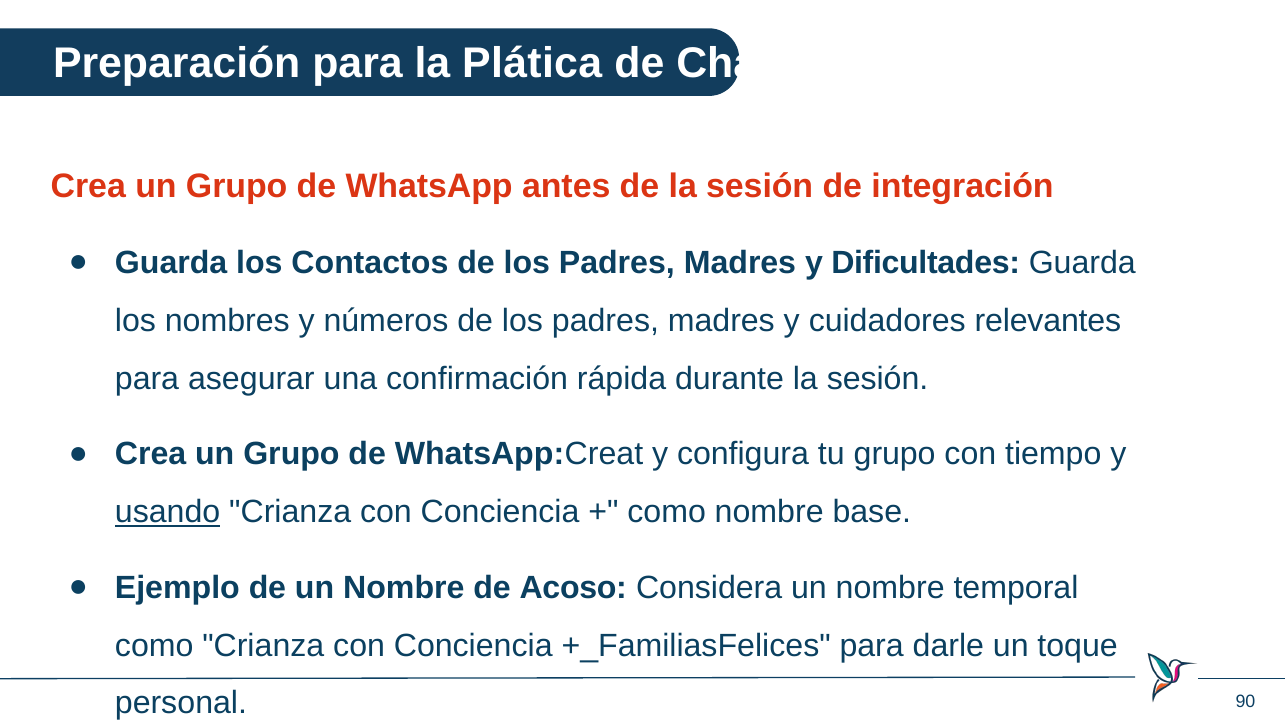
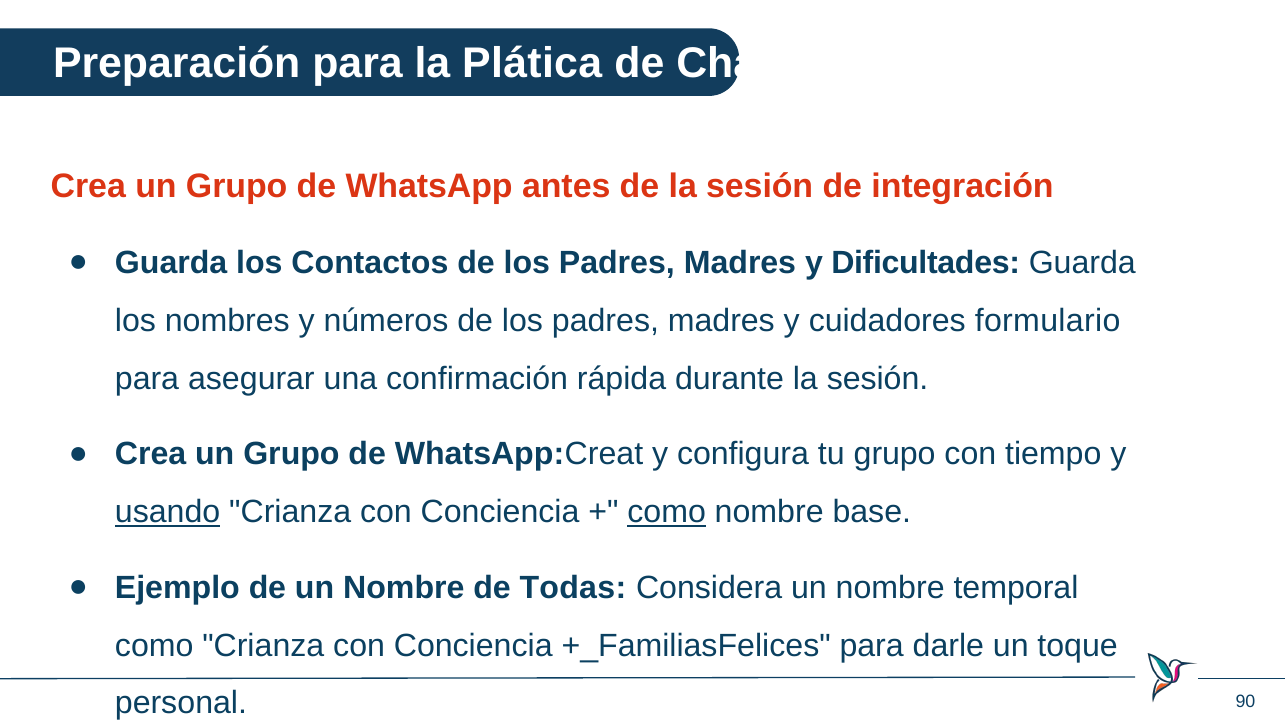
relevantes: relevantes -> formulario
como at (667, 512) underline: none -> present
Acoso: Acoso -> Todas
